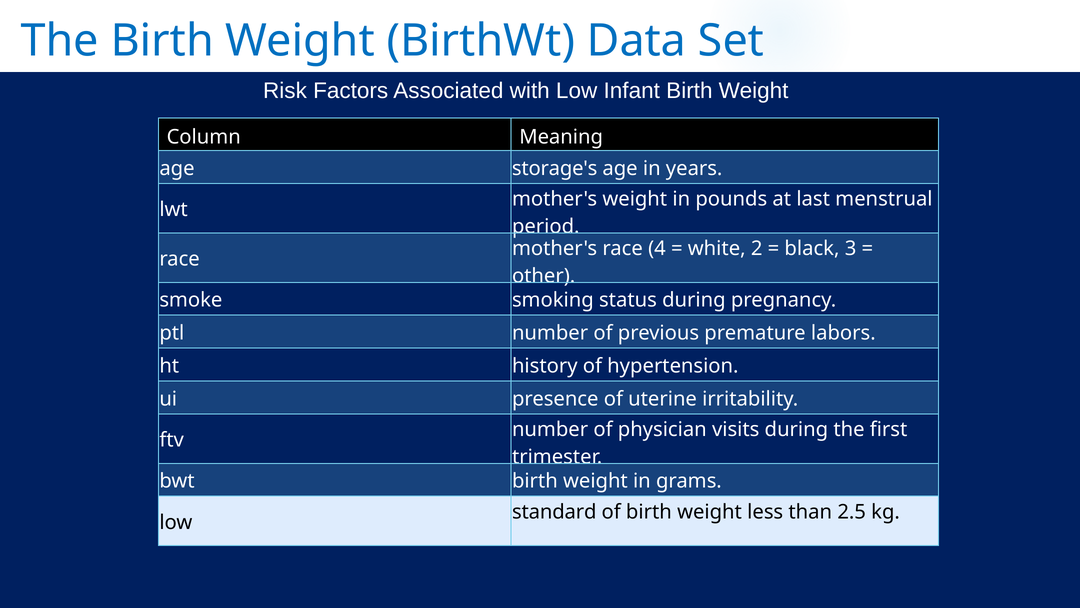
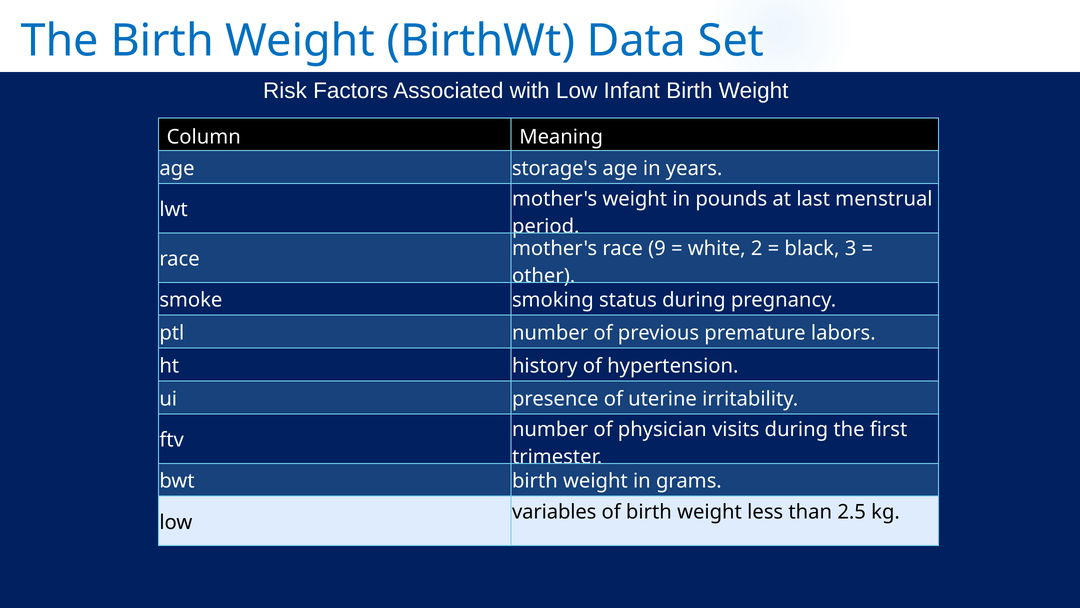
4: 4 -> 9
standard: standard -> variables
